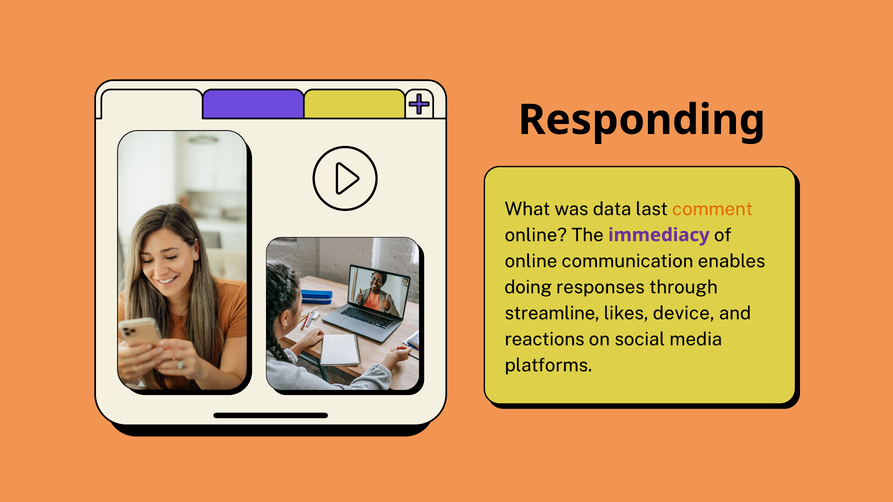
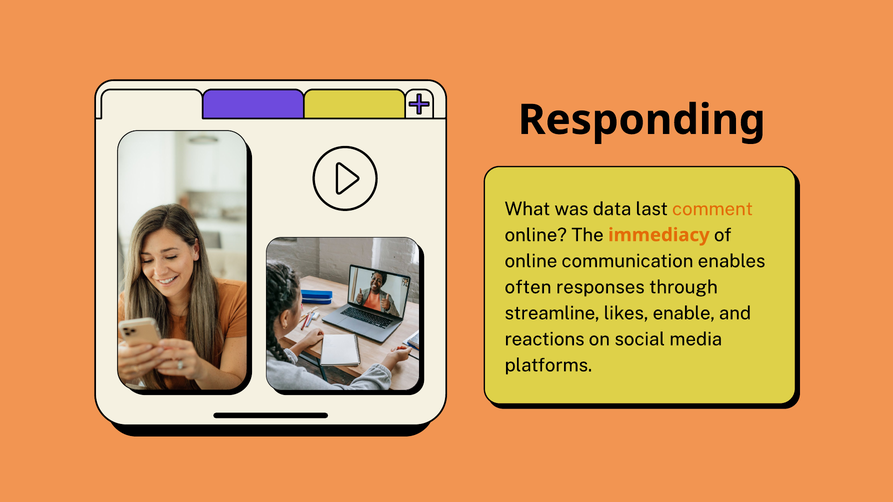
immediacy colour: purple -> orange
doing: doing -> often
device: device -> enable
